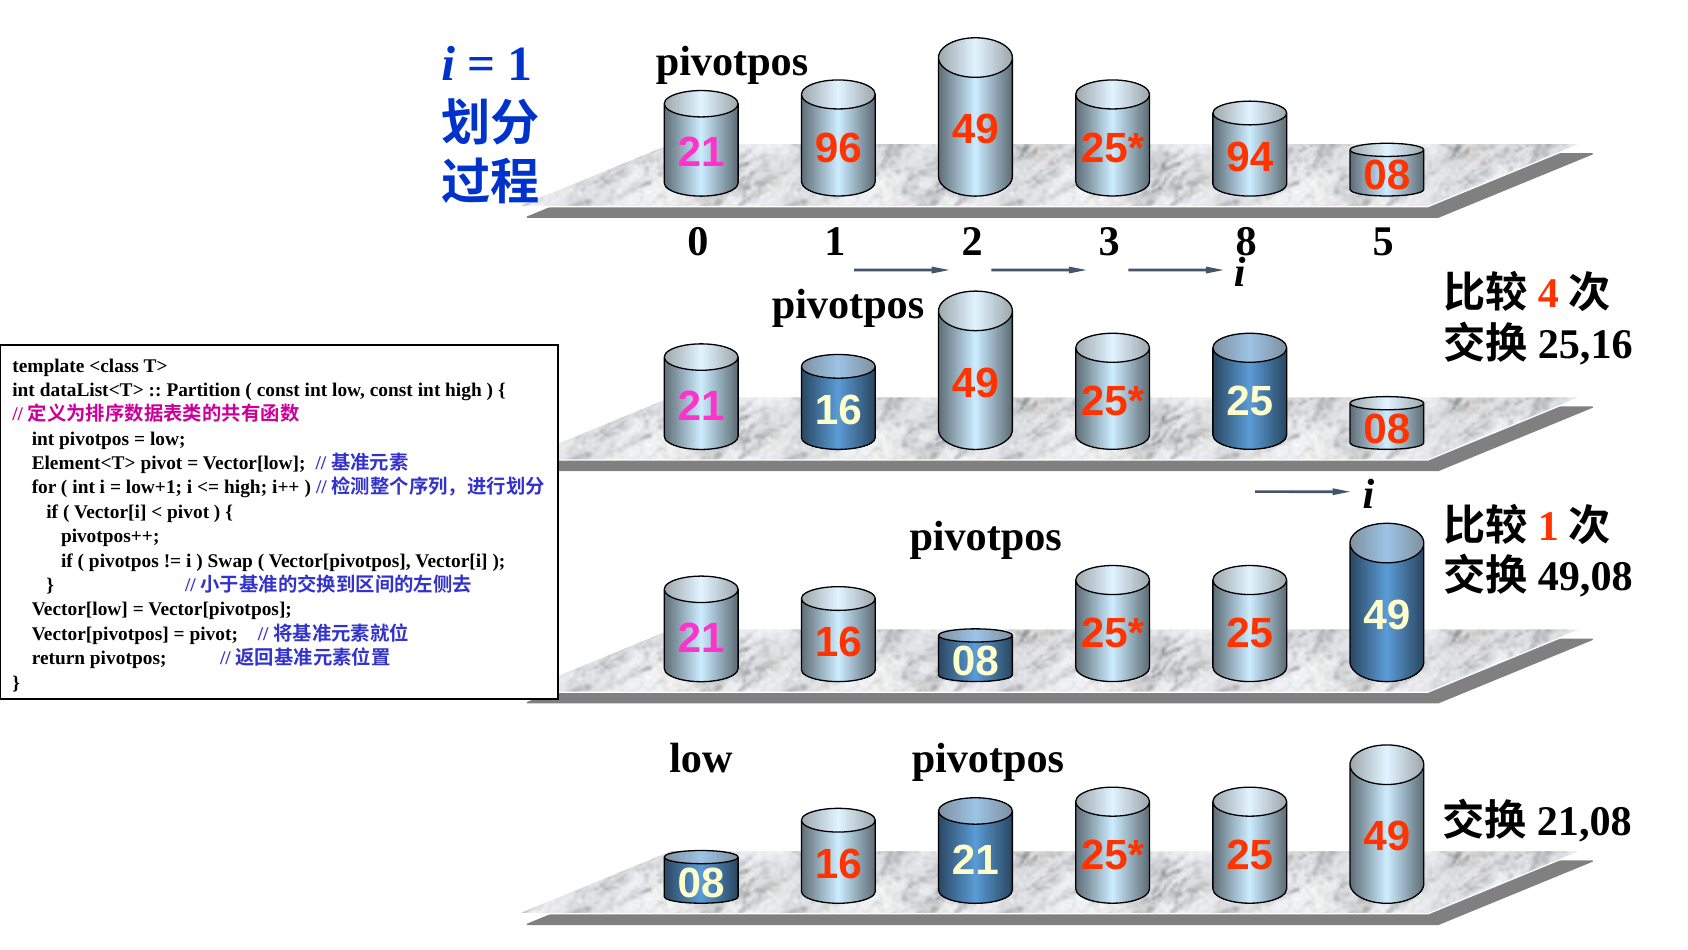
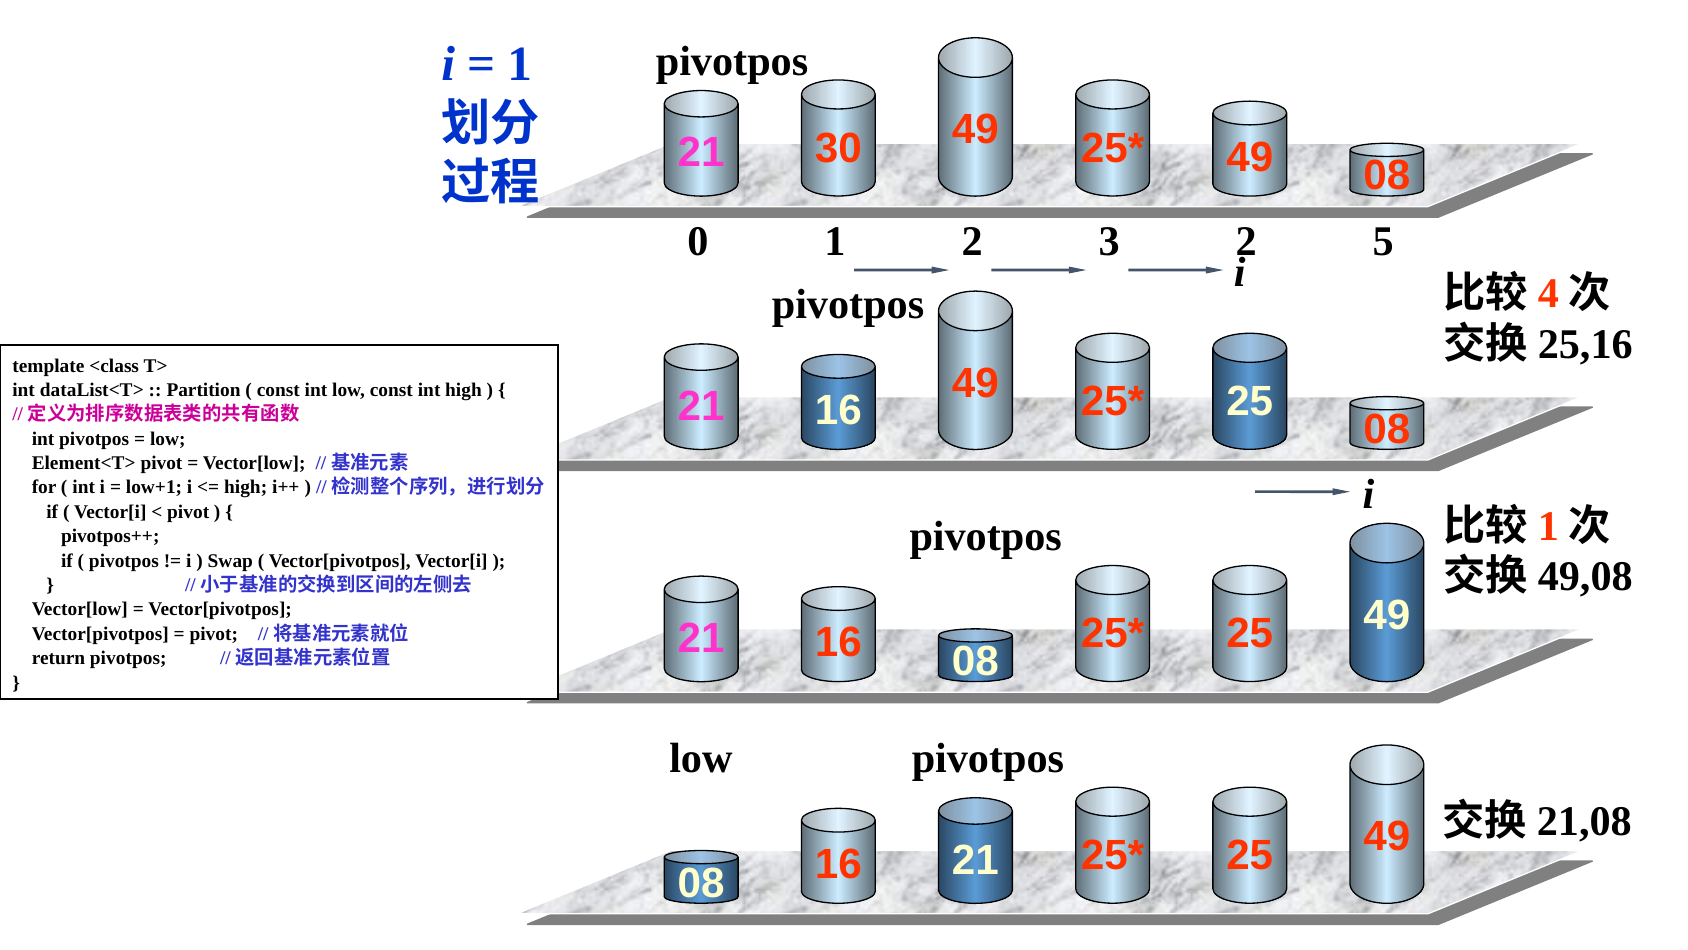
96: 96 -> 30
94 at (1250, 157): 94 -> 49
3 8: 8 -> 2
